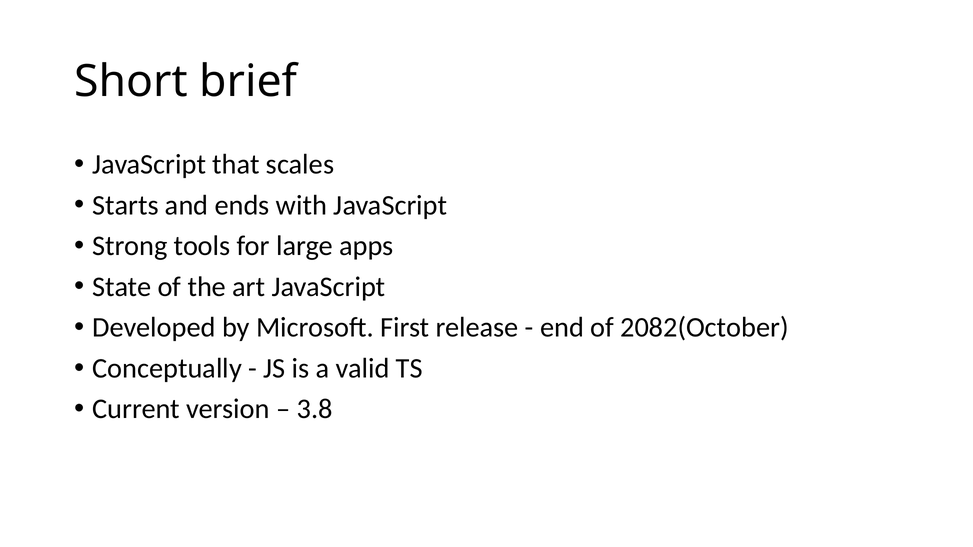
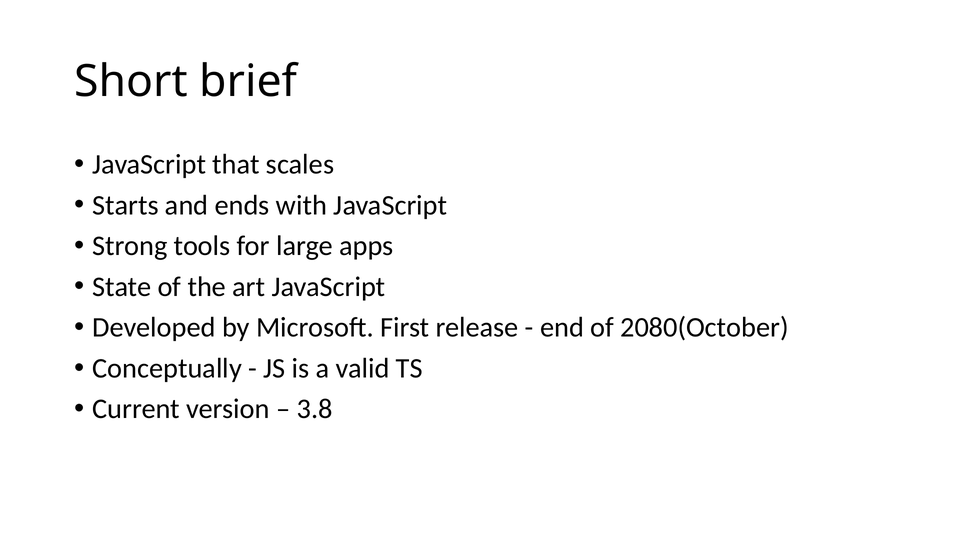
2082(October: 2082(October -> 2080(October
